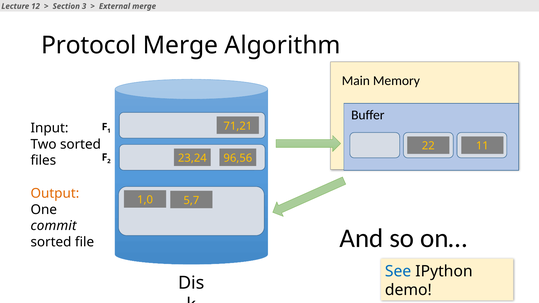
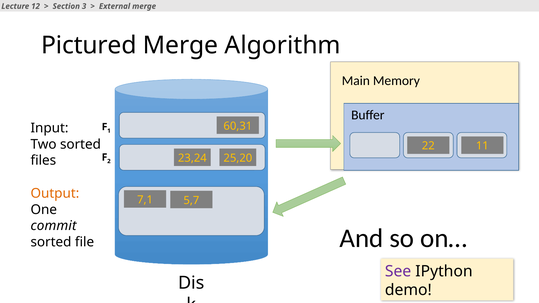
Protocol: Protocol -> Pictured
71,21: 71,21 -> 60,31
96,56: 96,56 -> 25,20
1,0: 1,0 -> 7,1
See colour: blue -> purple
